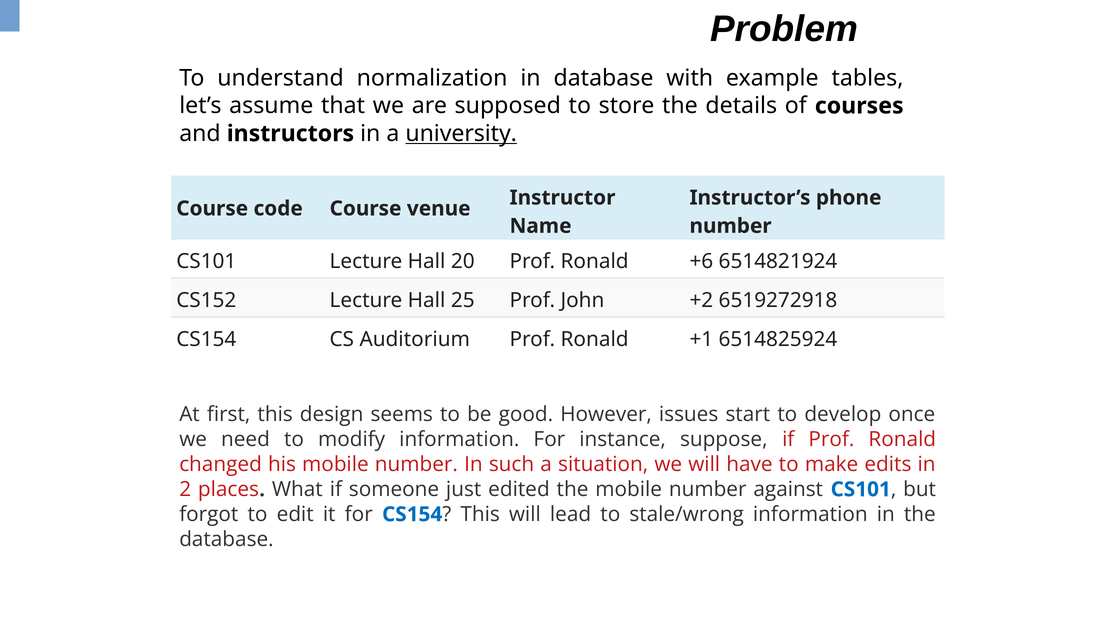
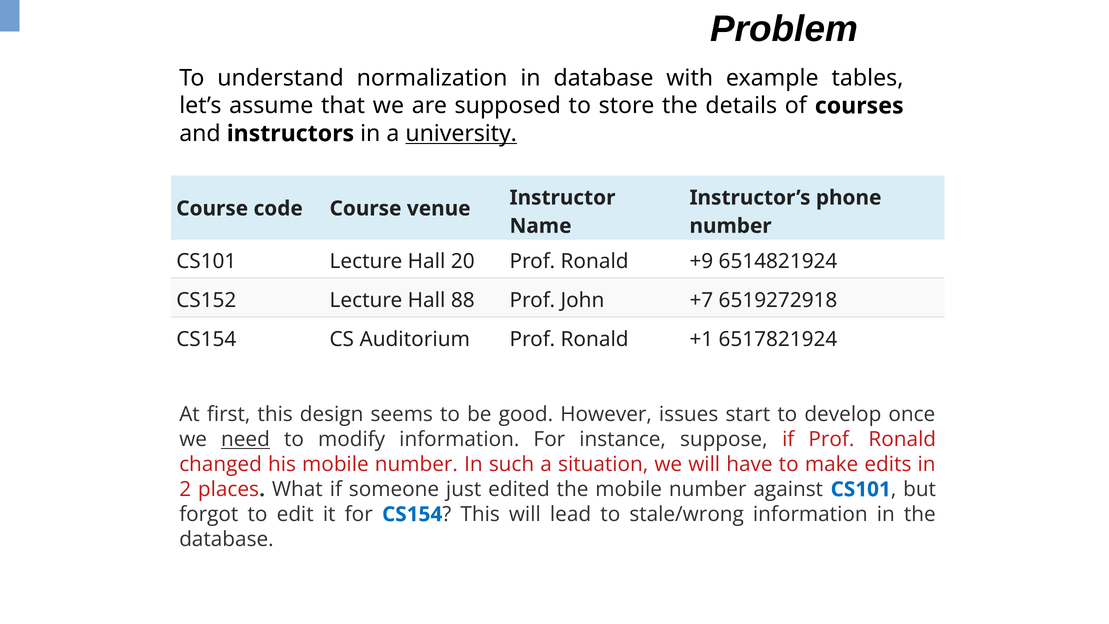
+6: +6 -> +9
25: 25 -> 88
+2: +2 -> +7
6514825924: 6514825924 -> 6517821924
need underline: none -> present
